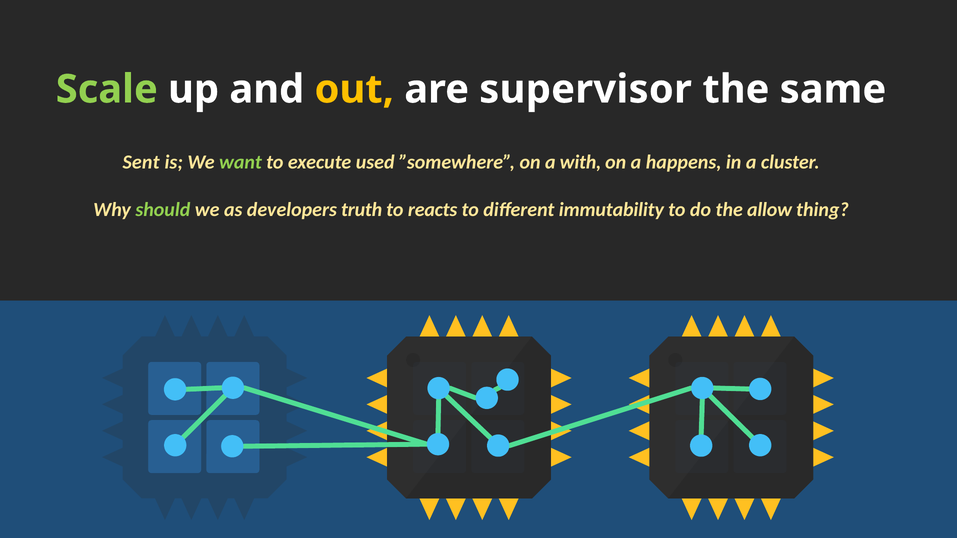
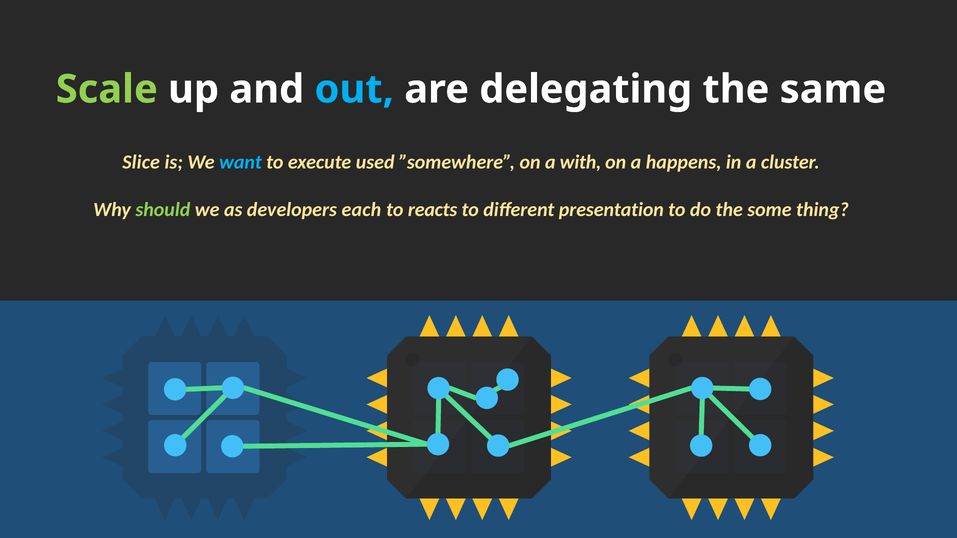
out colour: yellow -> light blue
supervisor: supervisor -> delegating
Sent: Sent -> Slice
want colour: light green -> light blue
truth: truth -> each
immutability: immutability -> presentation
allow: allow -> some
